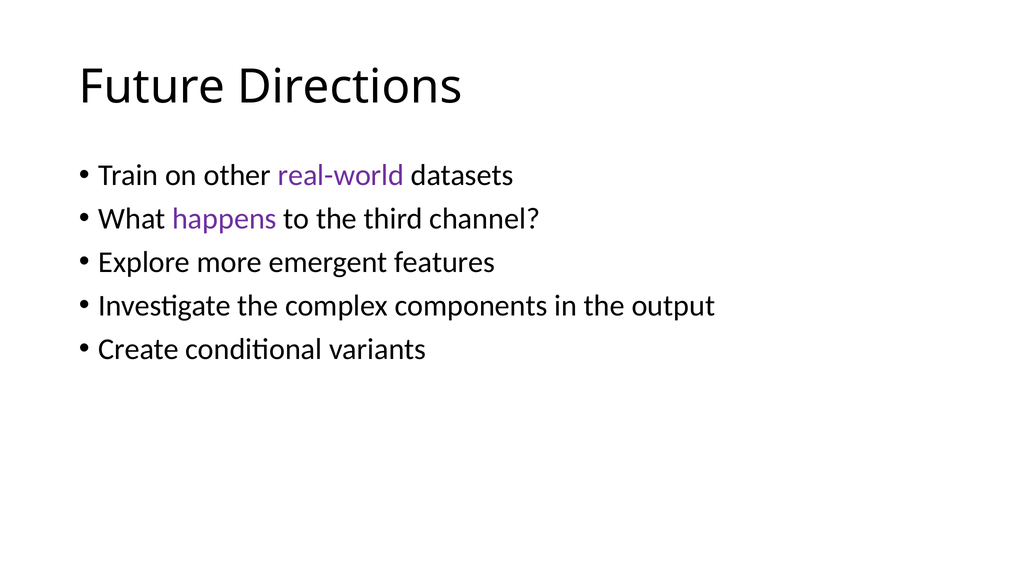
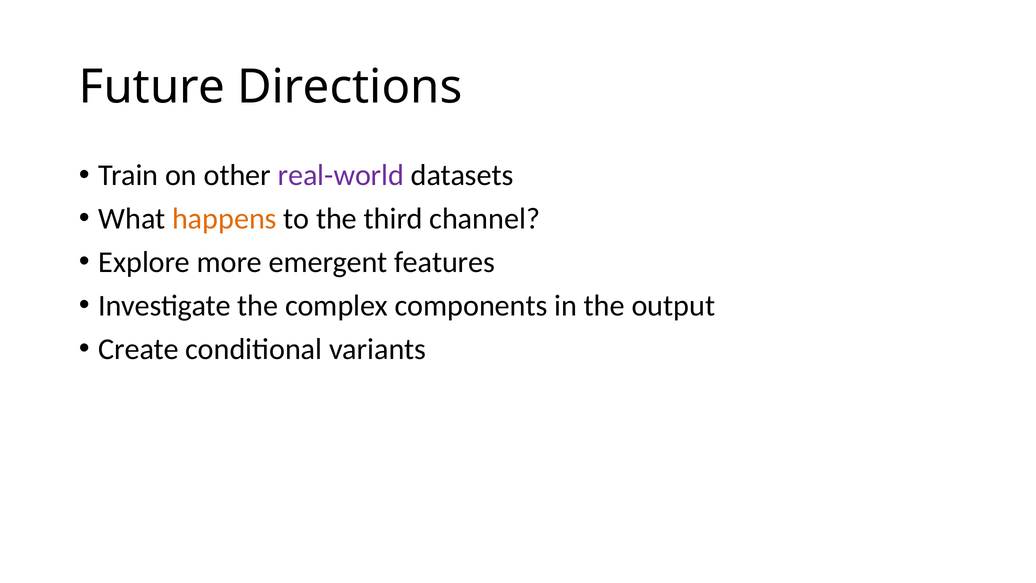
happens colour: purple -> orange
